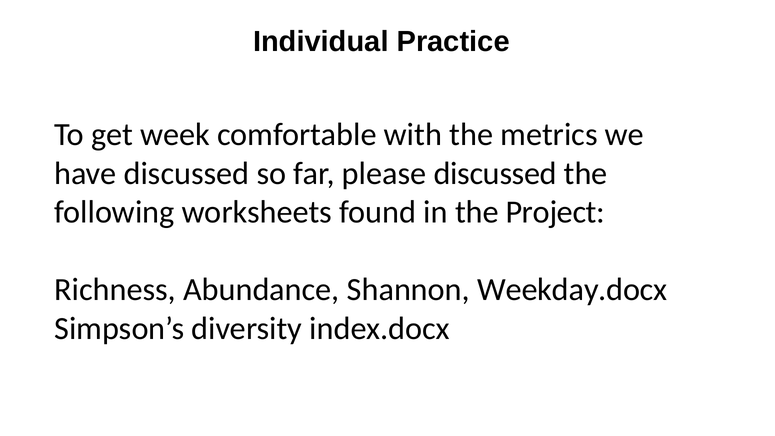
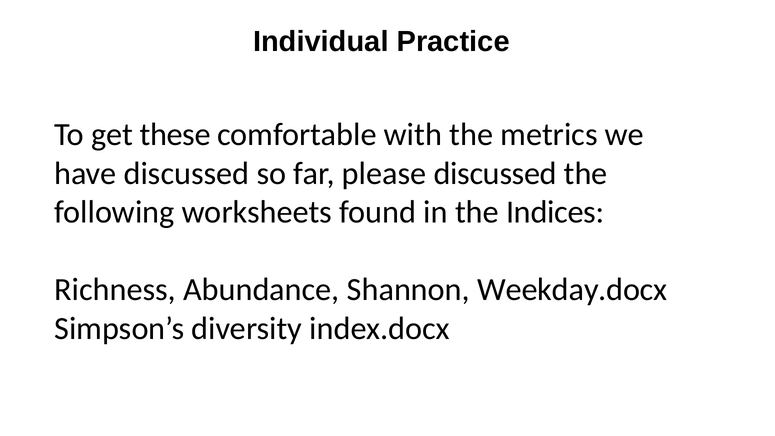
week: week -> these
Project: Project -> Indices
